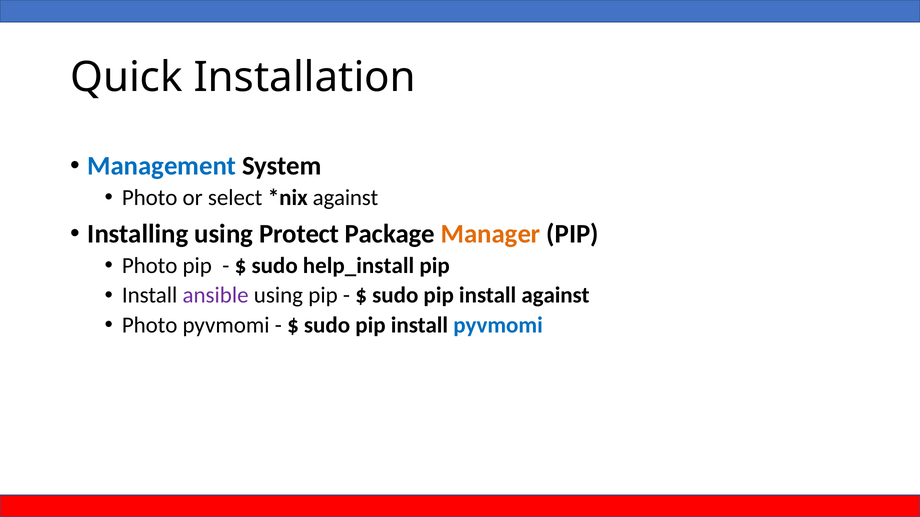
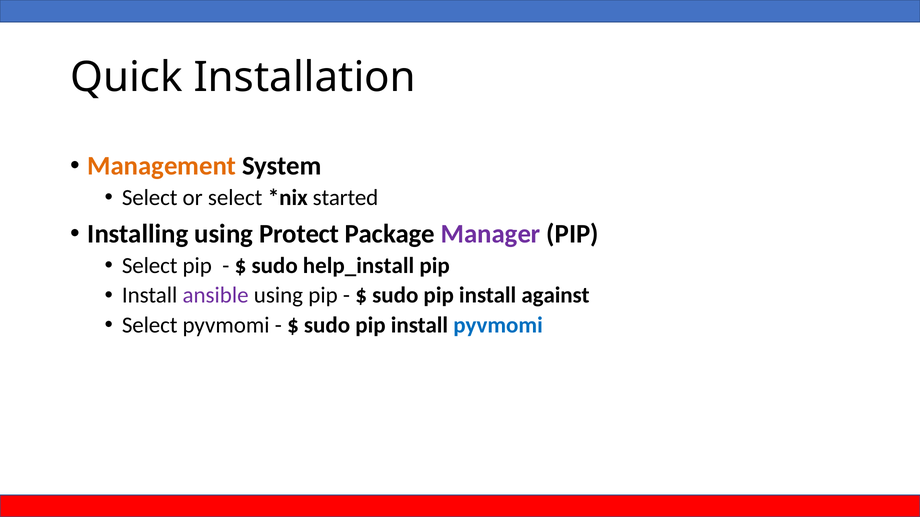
Management colour: blue -> orange
Photo at (150, 198): Photo -> Select
against at (345, 198): against -> started
Manager colour: orange -> purple
Photo at (150, 266): Photo -> Select
Photo at (150, 325): Photo -> Select
